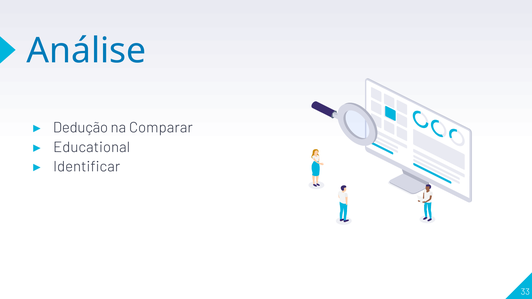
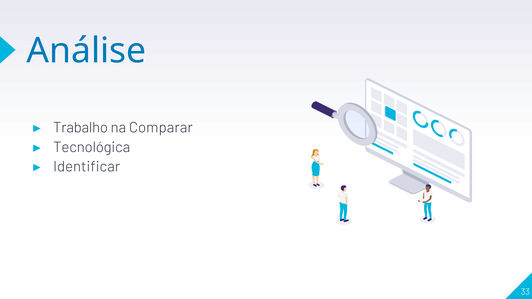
Dedução: Dedução -> Trabalho
Educational: Educational -> Tecnológica
